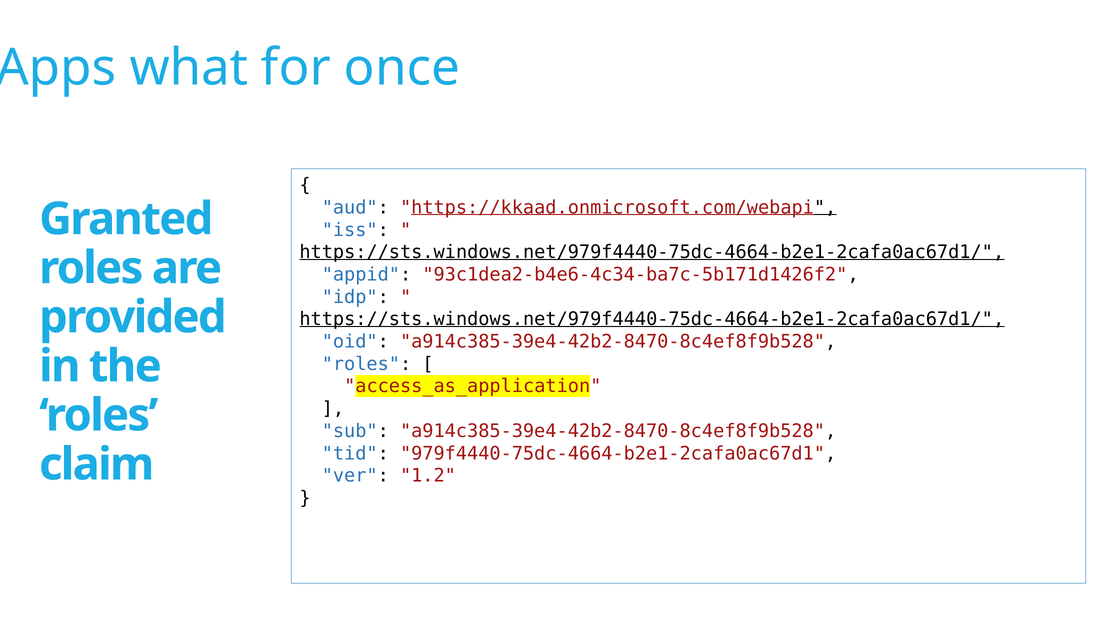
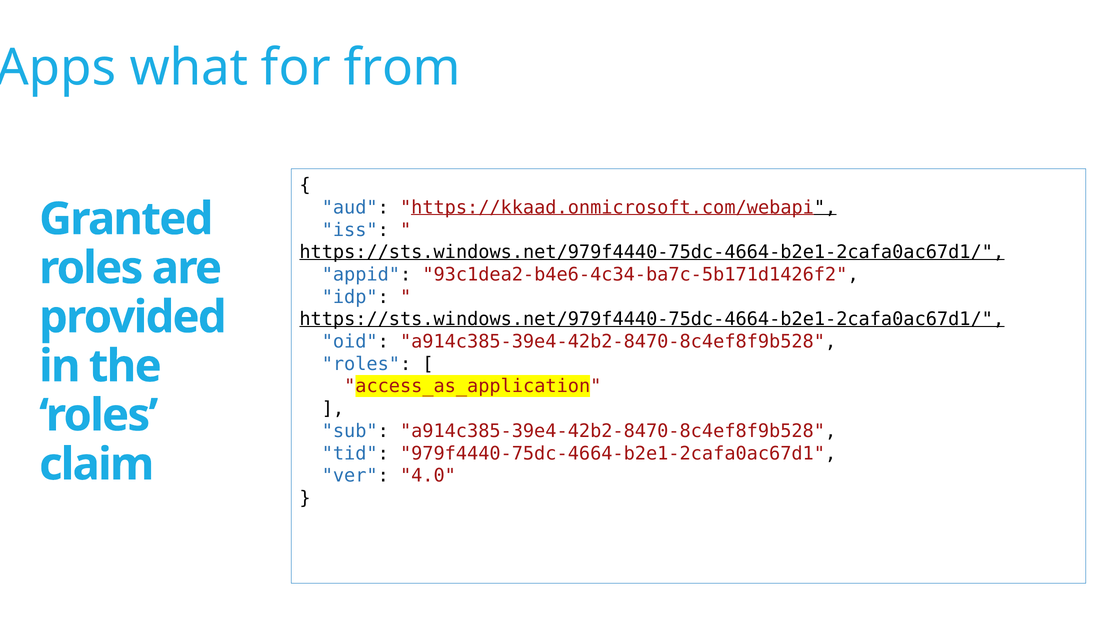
once: once -> from
1.2: 1.2 -> 4.0
